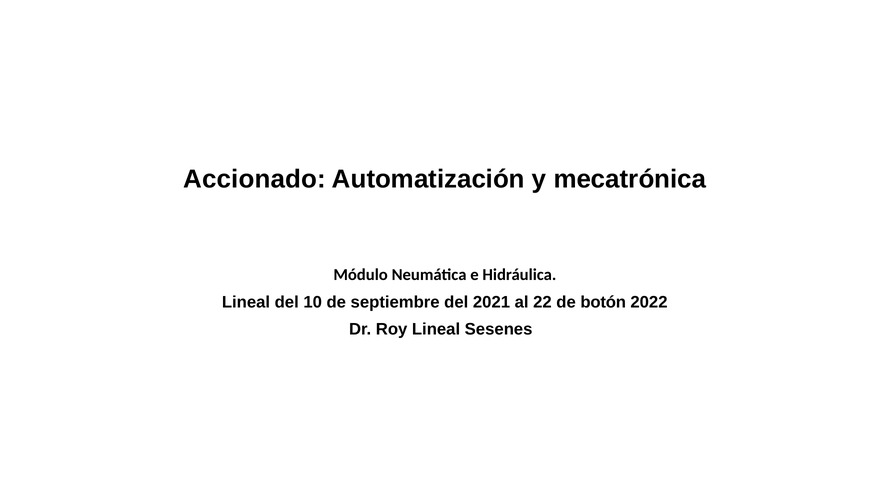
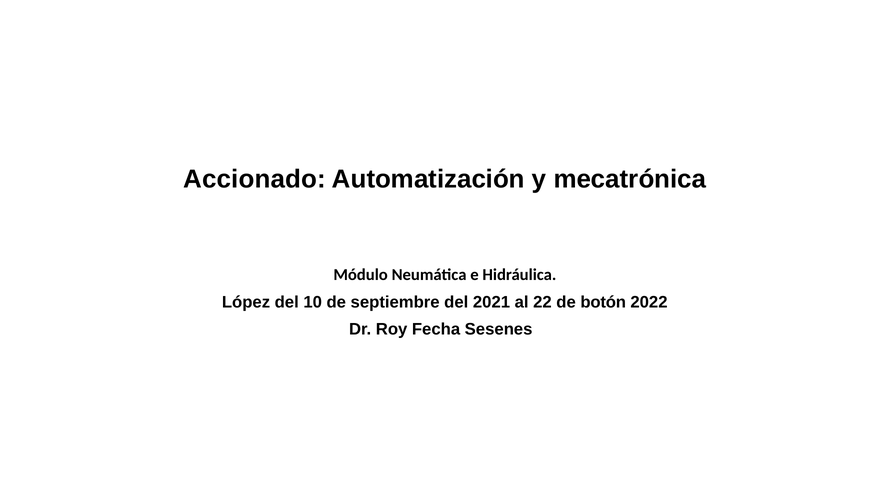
Lineal at (246, 303): Lineal -> López
Roy Lineal: Lineal -> Fecha
